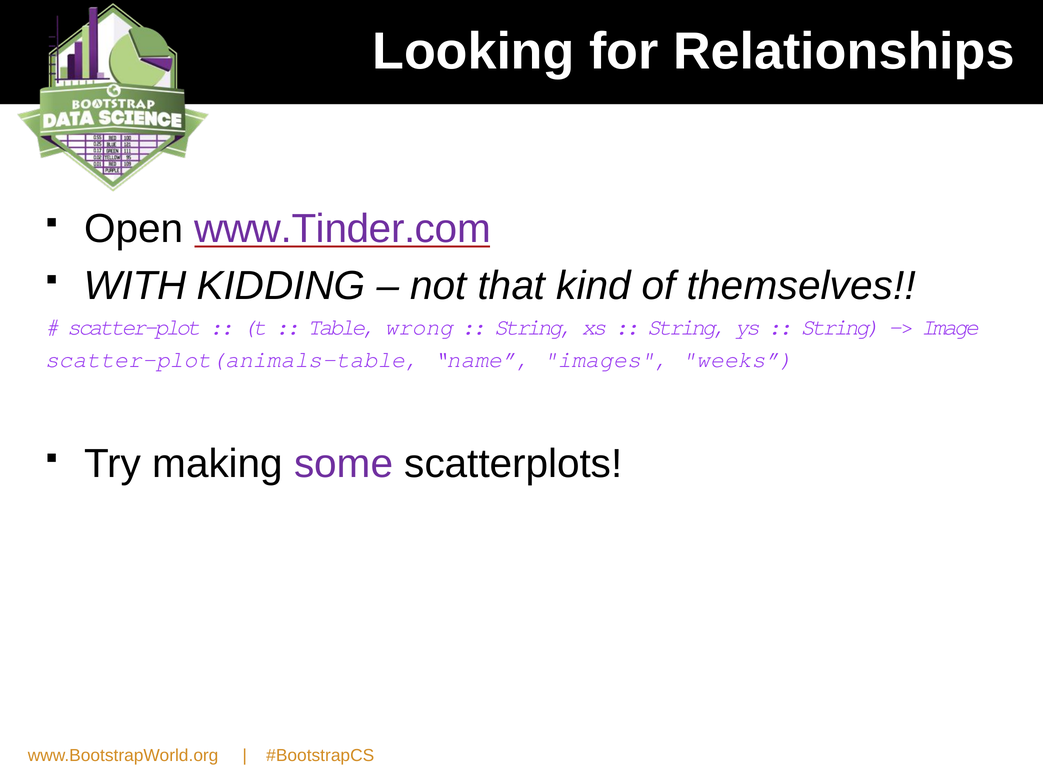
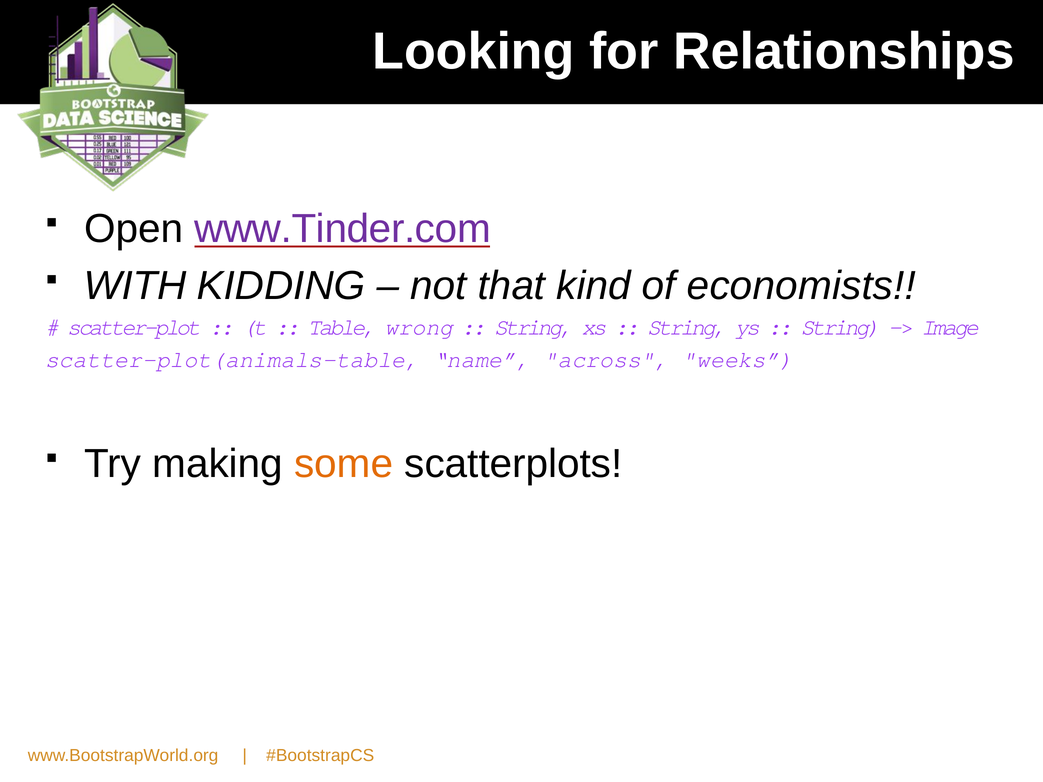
themselves: themselves -> economists
images: images -> across
some colour: purple -> orange
